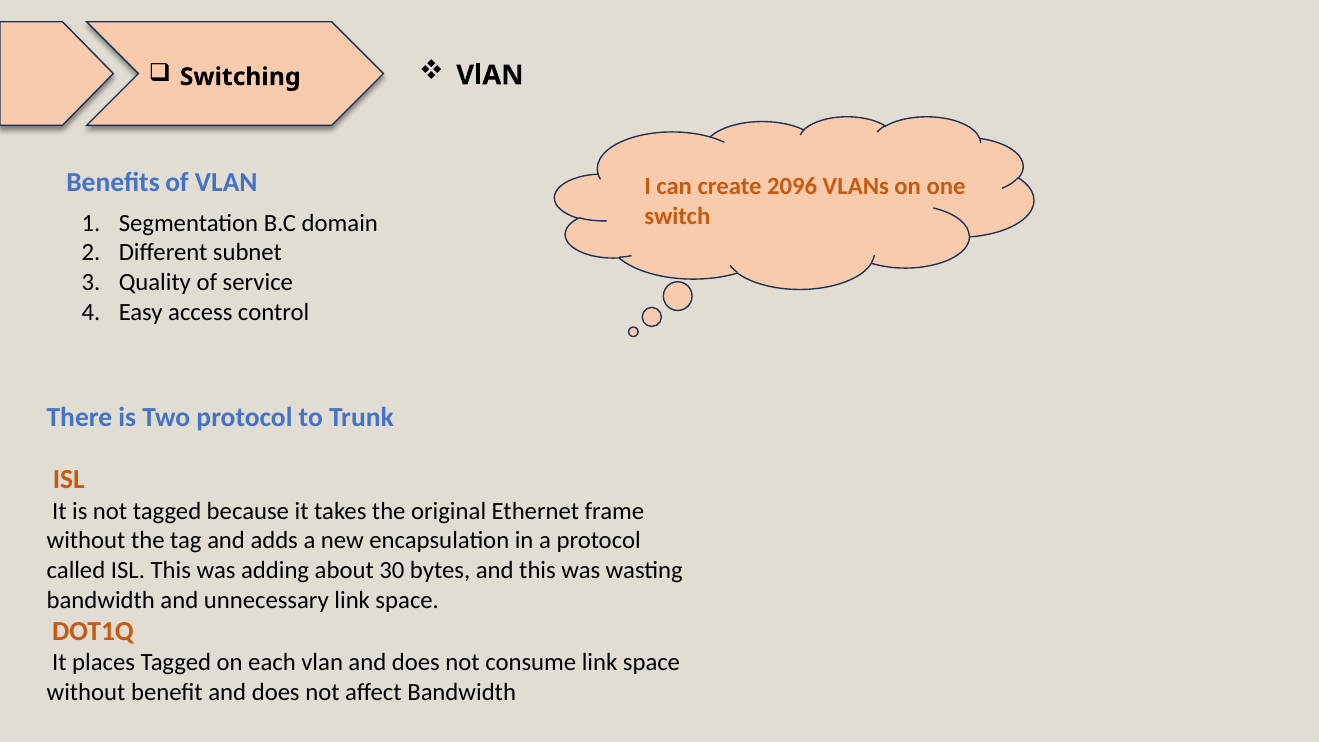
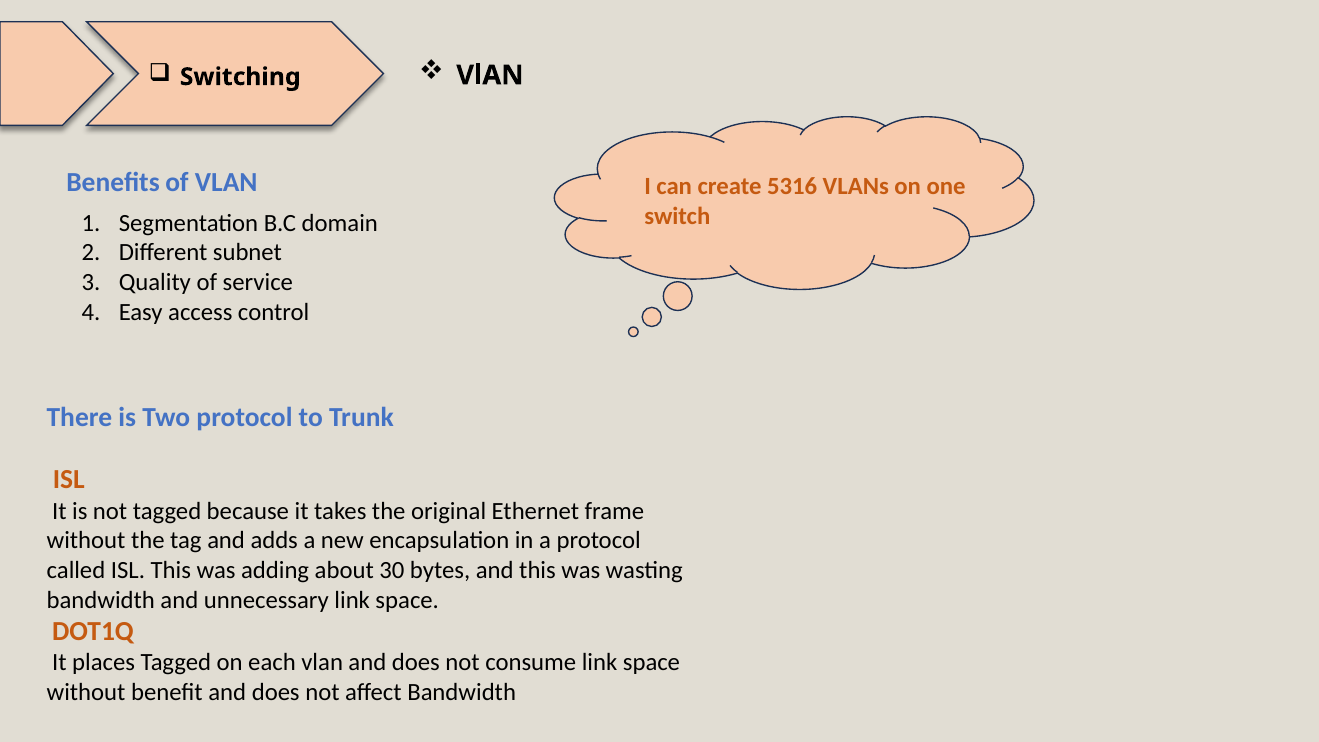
2096: 2096 -> 5316
